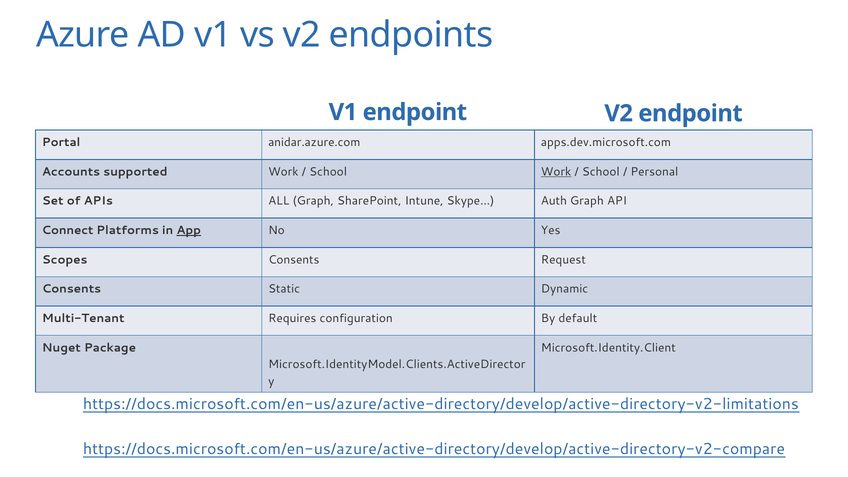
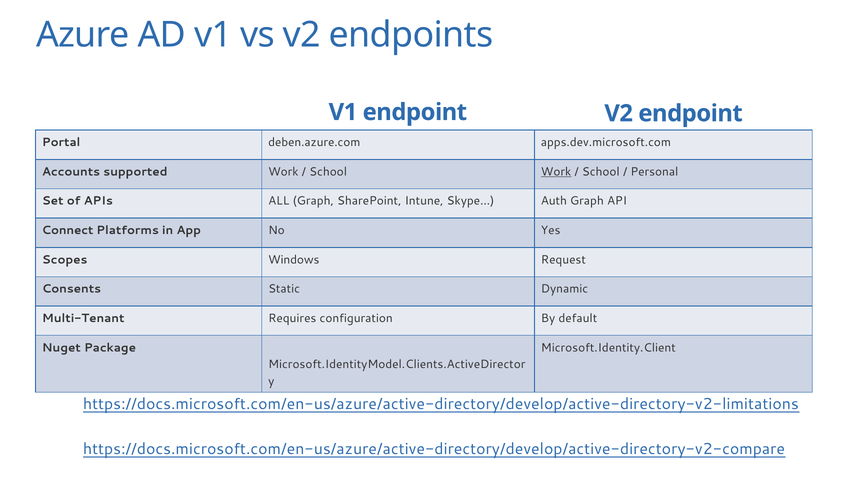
anidar.azure.com: anidar.azure.com -> deben.azure.com
App underline: present -> none
Scopes Consents: Consents -> Windows
